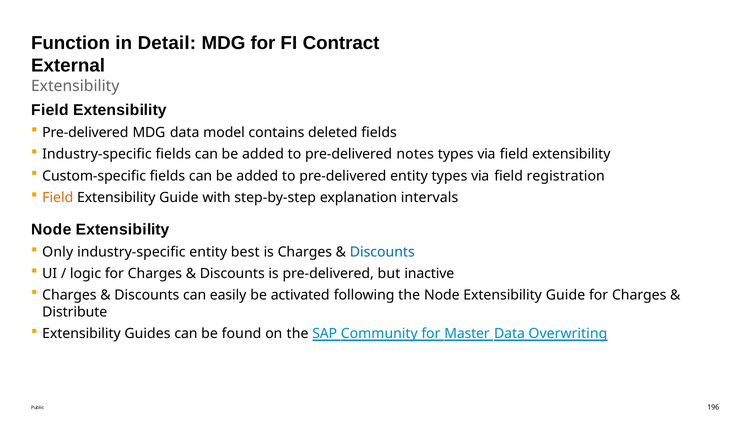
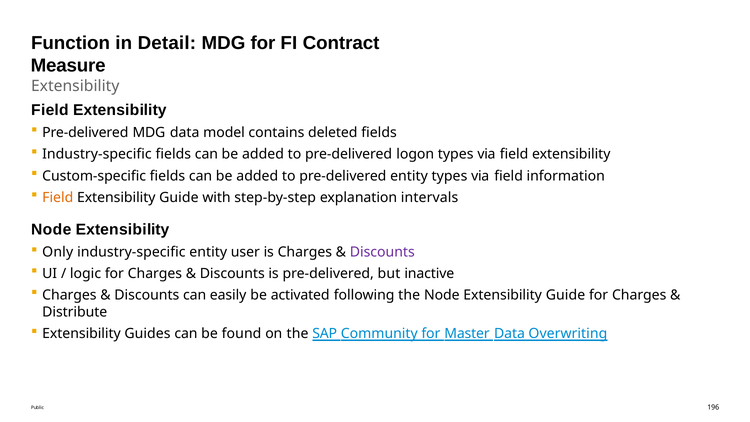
External: External -> Measure
notes: notes -> logon
registration: registration -> information
best: best -> user
Discounts at (382, 252) colour: blue -> purple
